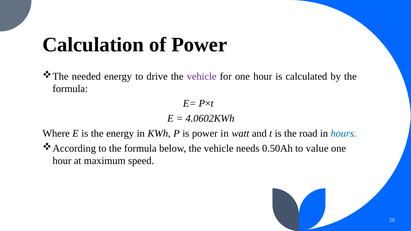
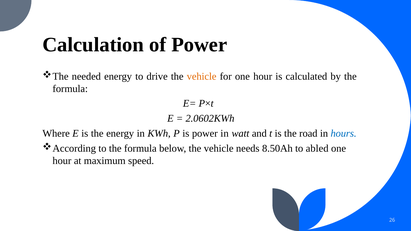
vehicle at (202, 76) colour: purple -> orange
4.0602KWh: 4.0602KWh -> 2.0602KWh
0.50Ah: 0.50Ah -> 8.50Ah
value: value -> abled
